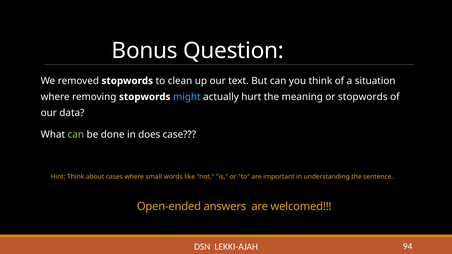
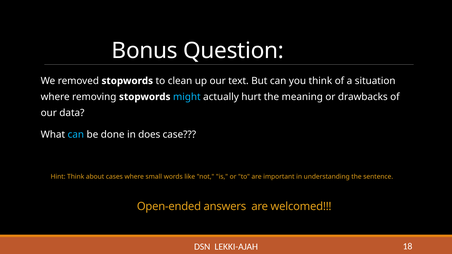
or stopwords: stopwords -> drawbacks
can at (76, 135) colour: light green -> light blue
94: 94 -> 18
